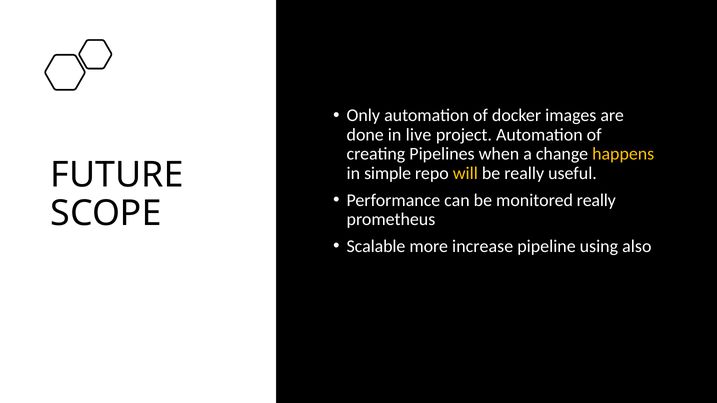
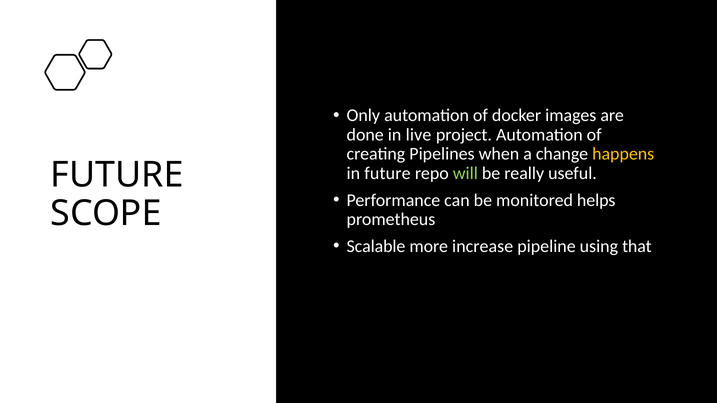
in simple: simple -> future
will colour: yellow -> light green
monitored really: really -> helps
also: also -> that
